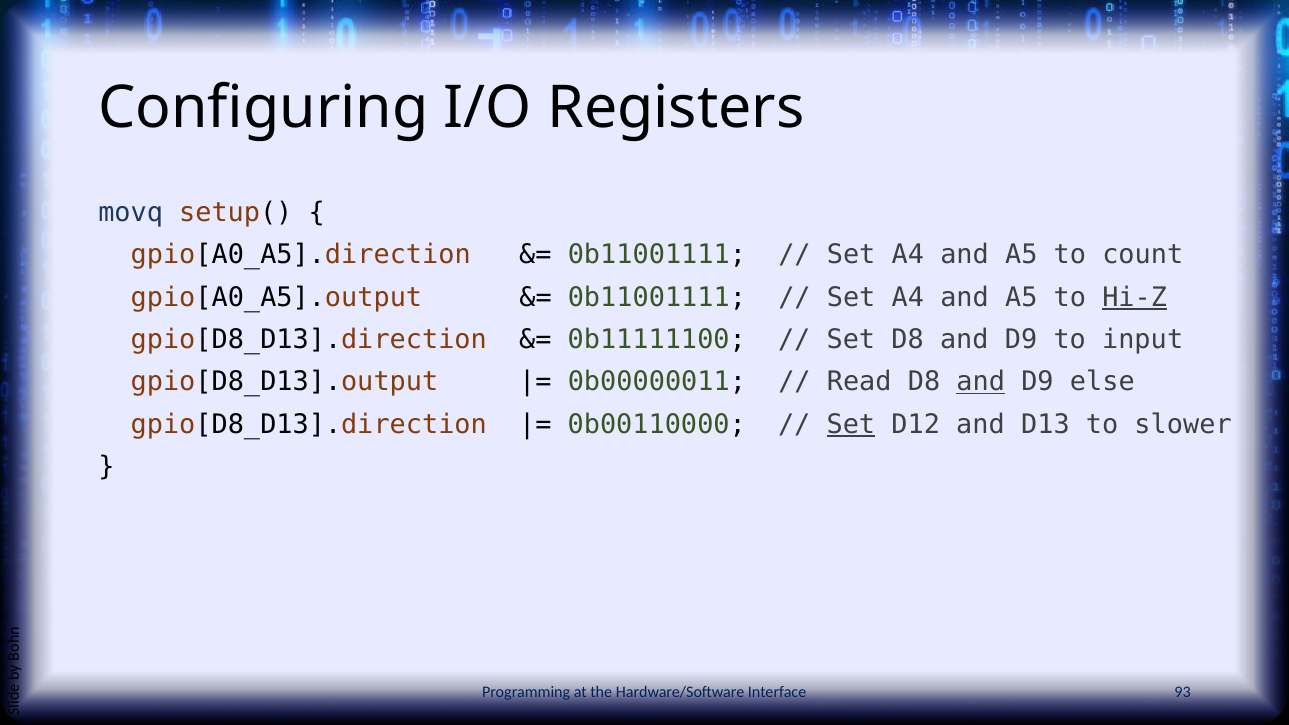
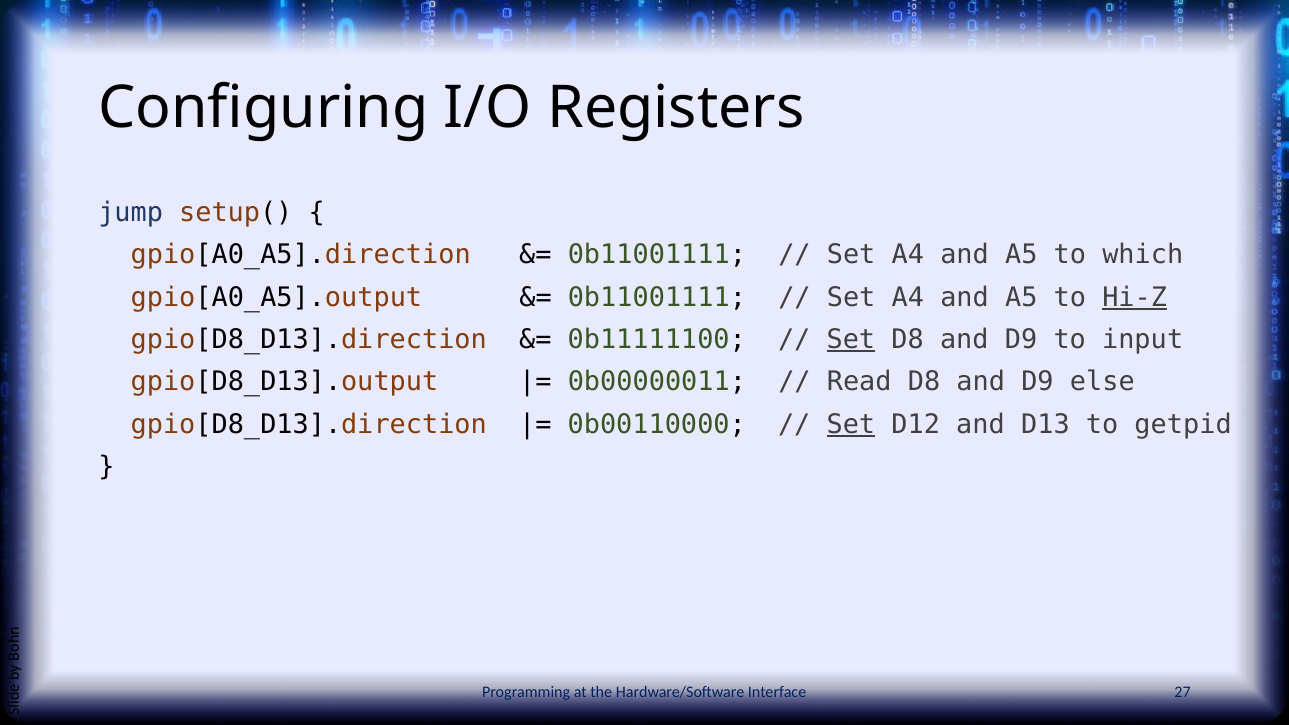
movq: movq -> jump
count: count -> which
Set at (851, 340) underline: none -> present
and at (981, 382) underline: present -> none
slower: slower -> getpid
93: 93 -> 27
